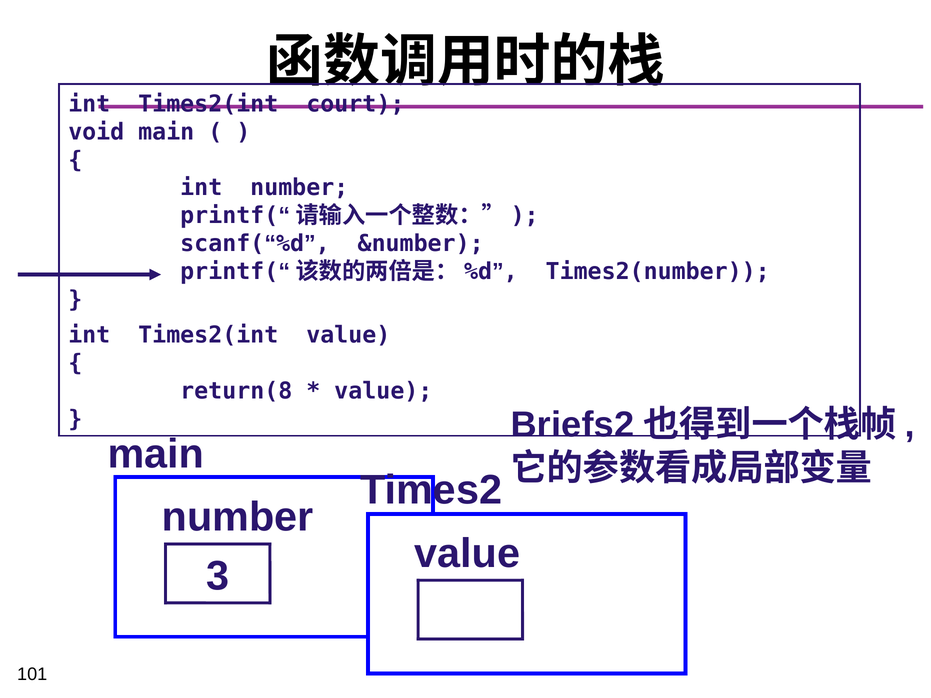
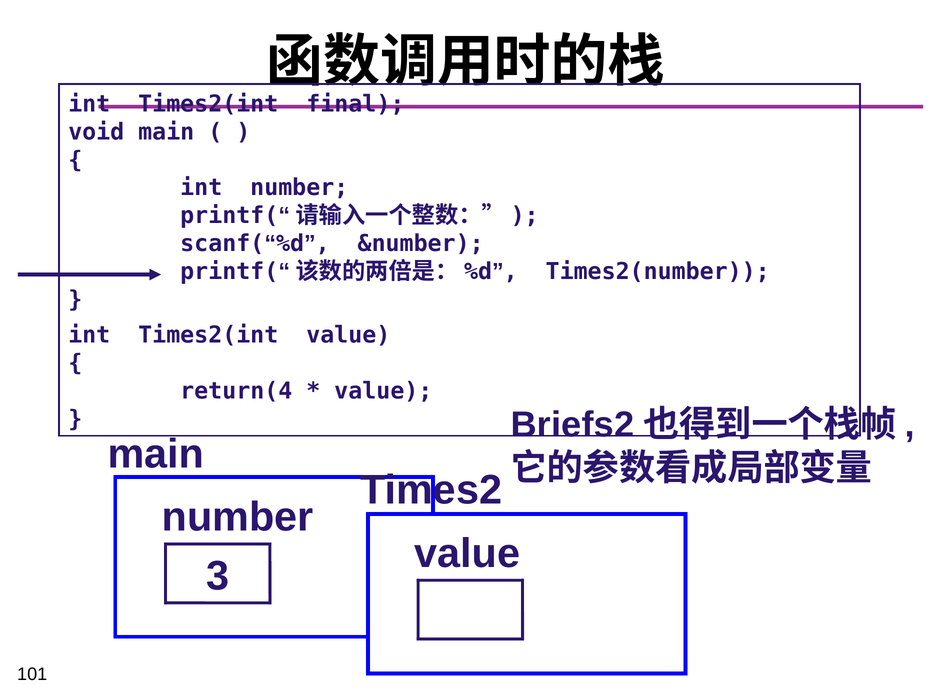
court: court -> final
return(8: return(8 -> return(4
